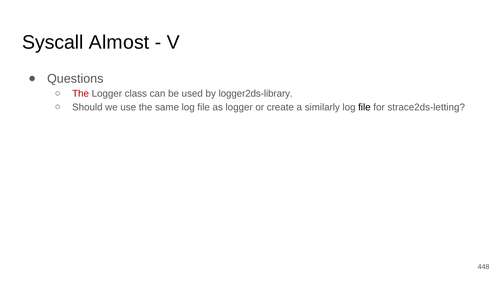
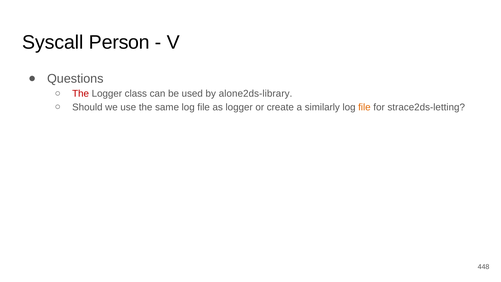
Almost: Almost -> Person
logger2ds-library: logger2ds-library -> alone2ds-library
file at (364, 107) colour: black -> orange
